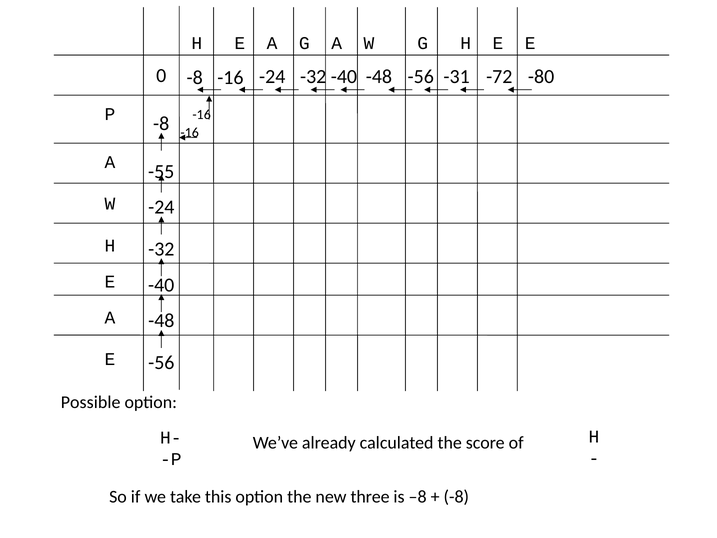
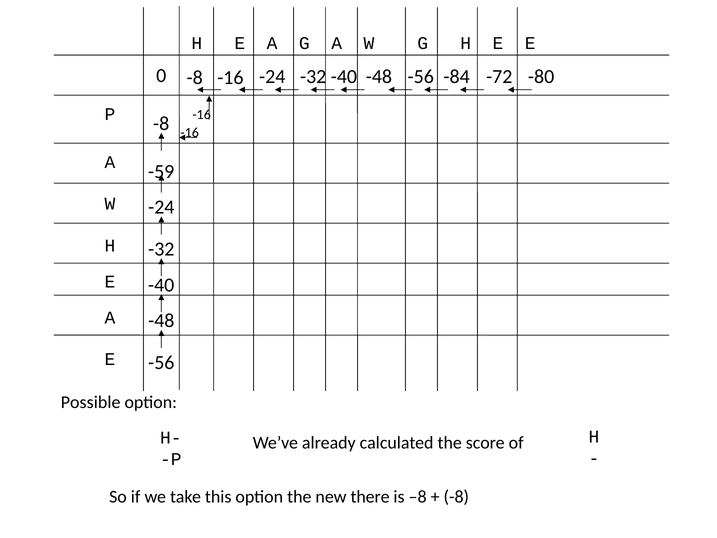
-31: -31 -> -84
-55: -55 -> -59
three: three -> there
